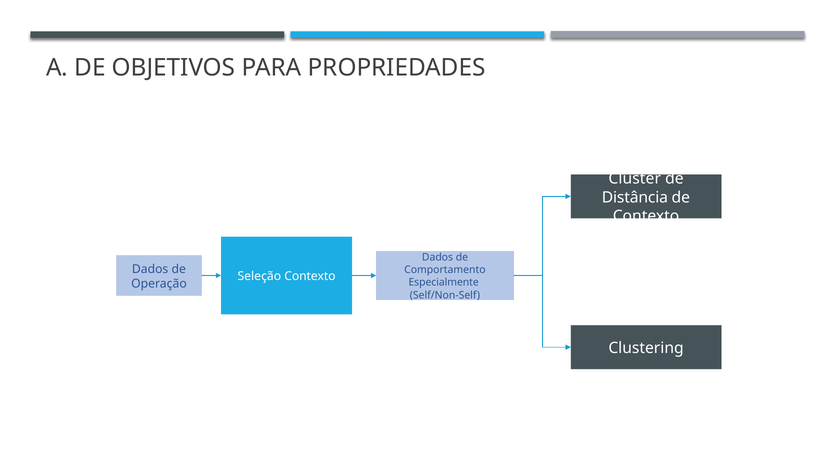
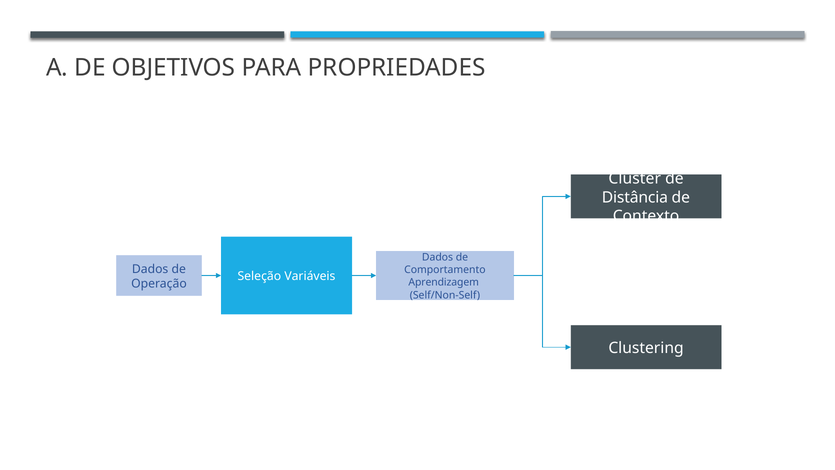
Seleção Contexto: Contexto -> Variáveis
Especialmente: Especialmente -> Aprendizagem
